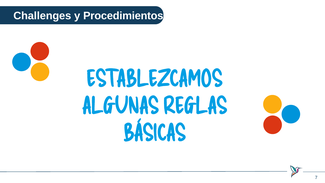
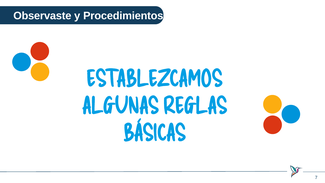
Challenges: Challenges -> Observaste
